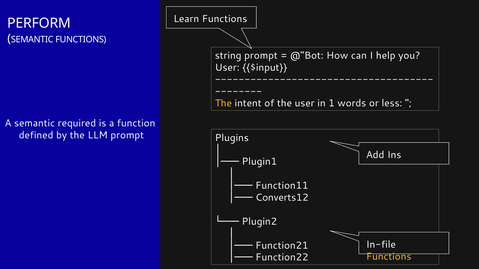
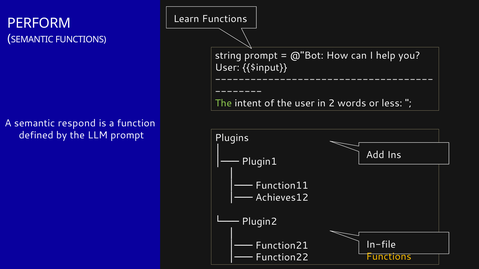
The at (223, 104) colour: yellow -> light green
1: 1 -> 2
required: required -> respond
Converts12: Converts12 -> Achieves12
